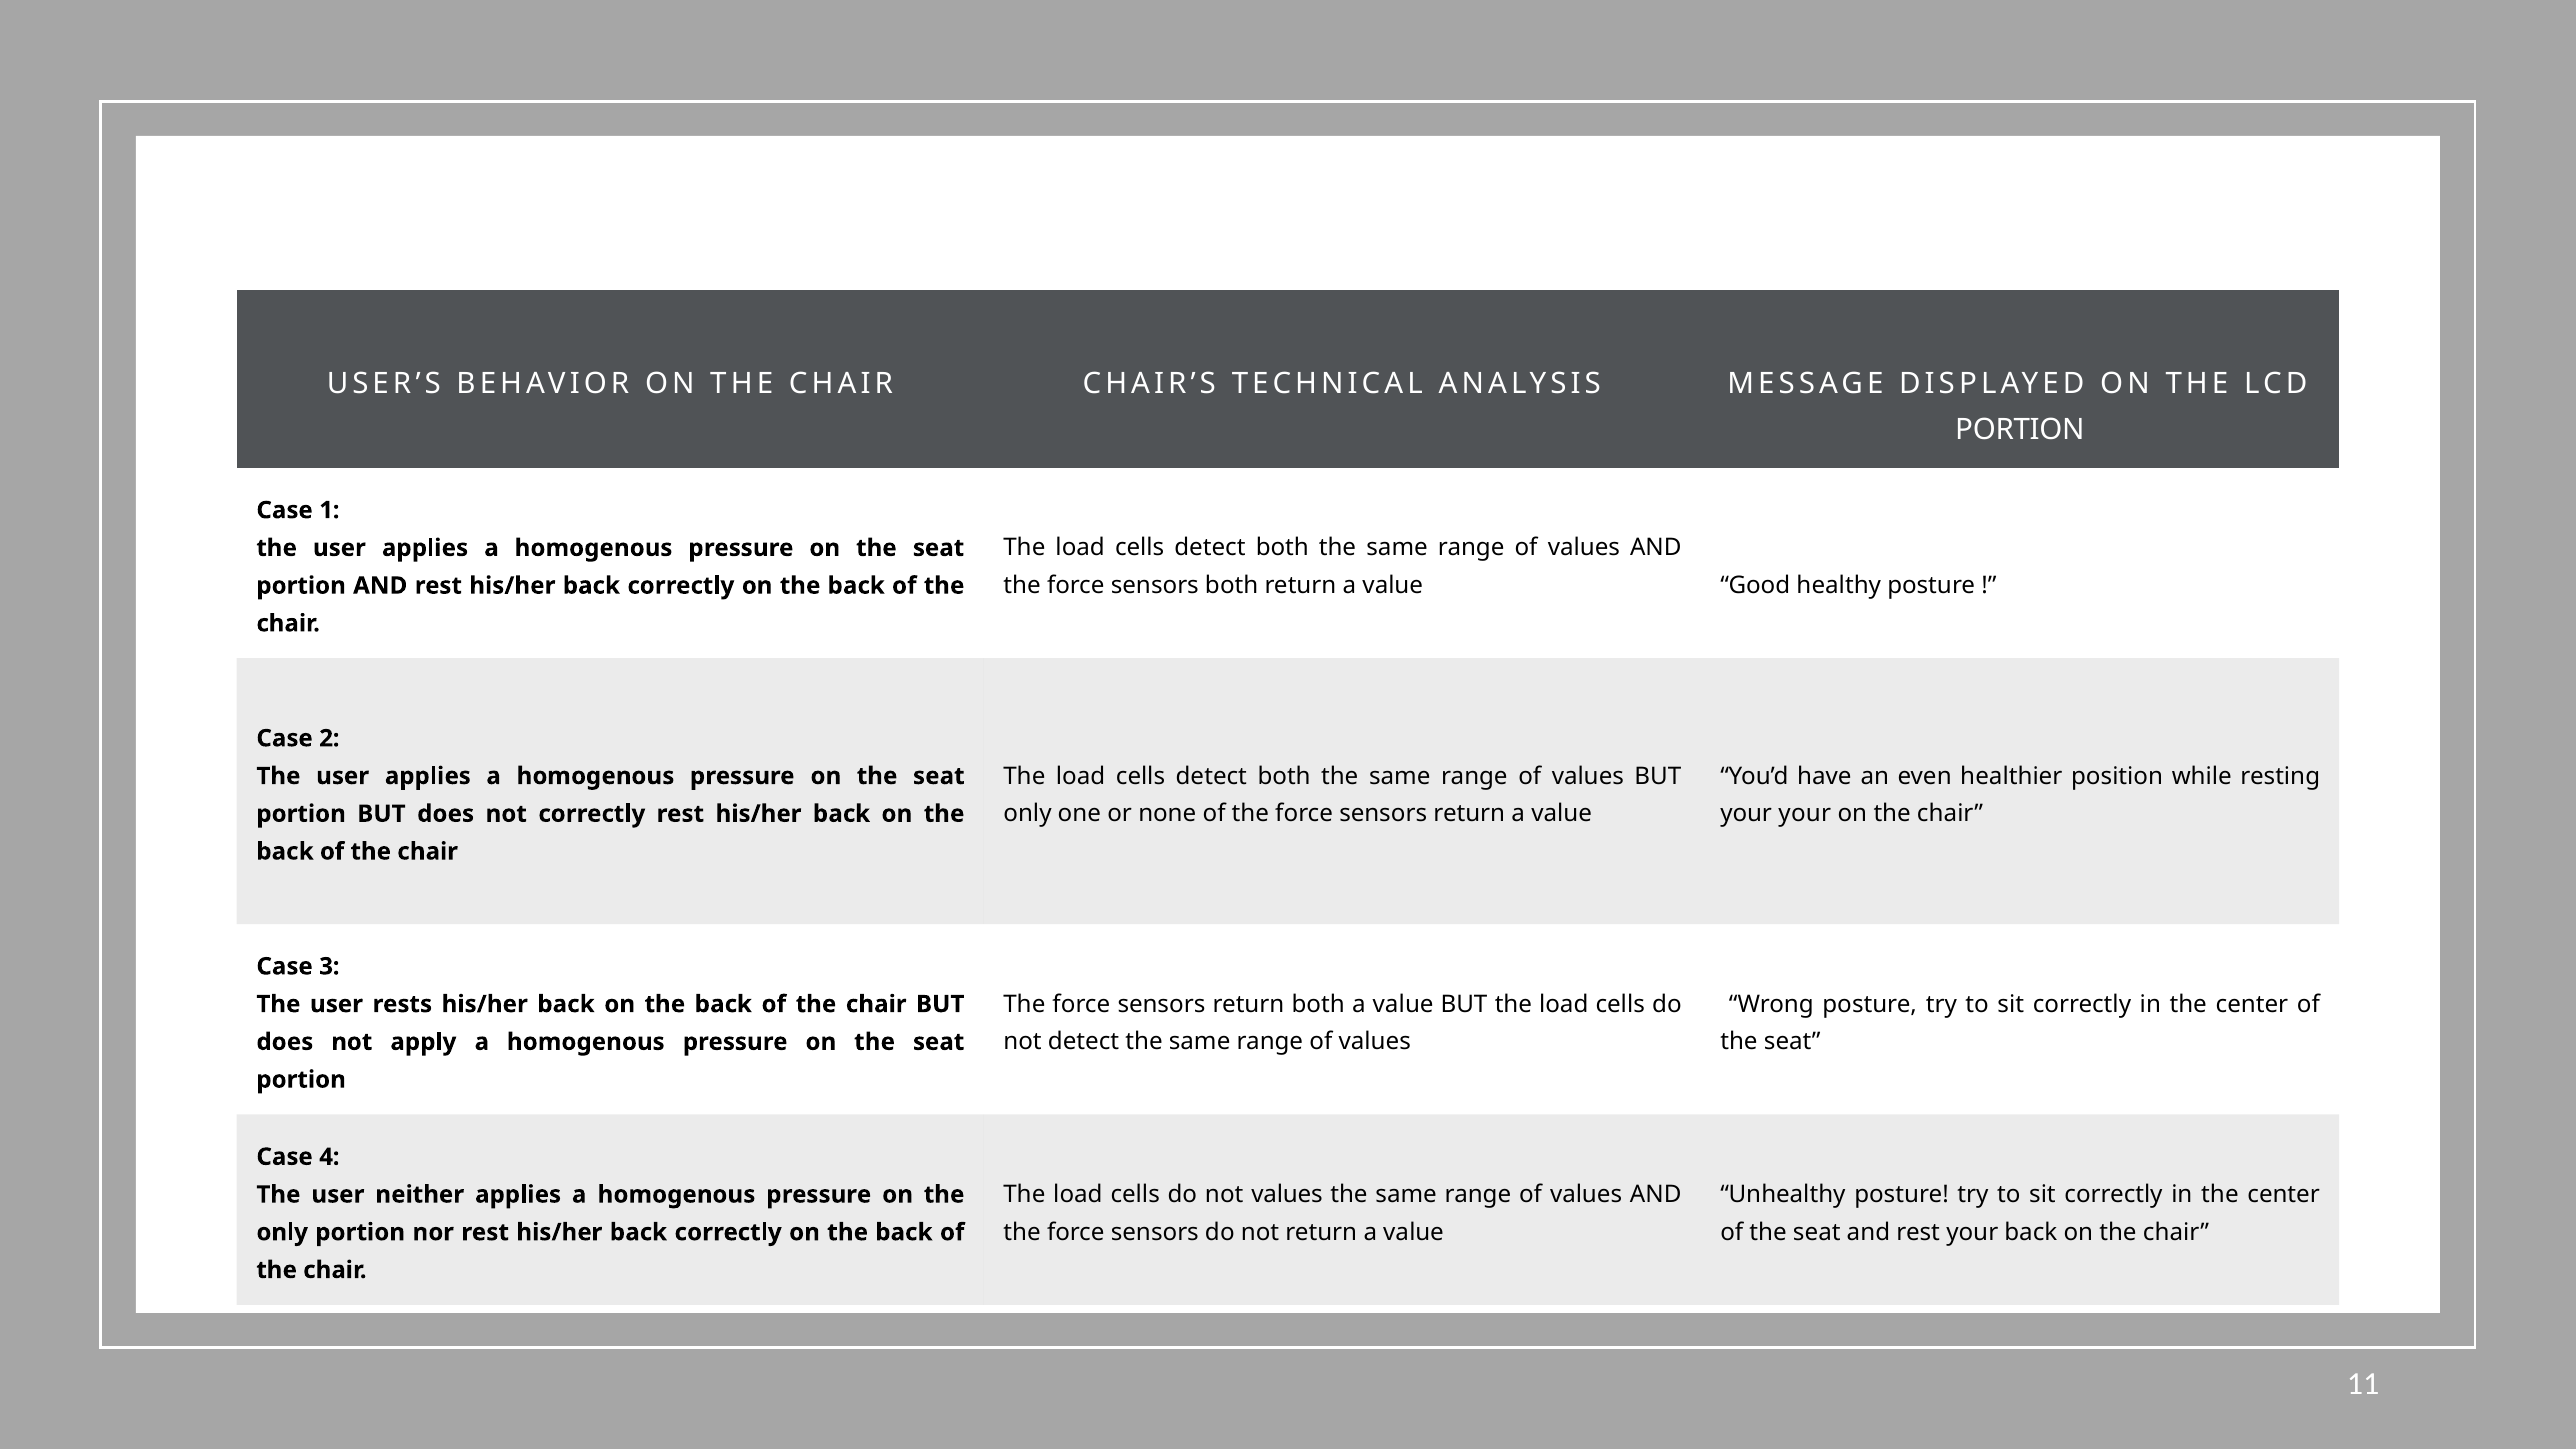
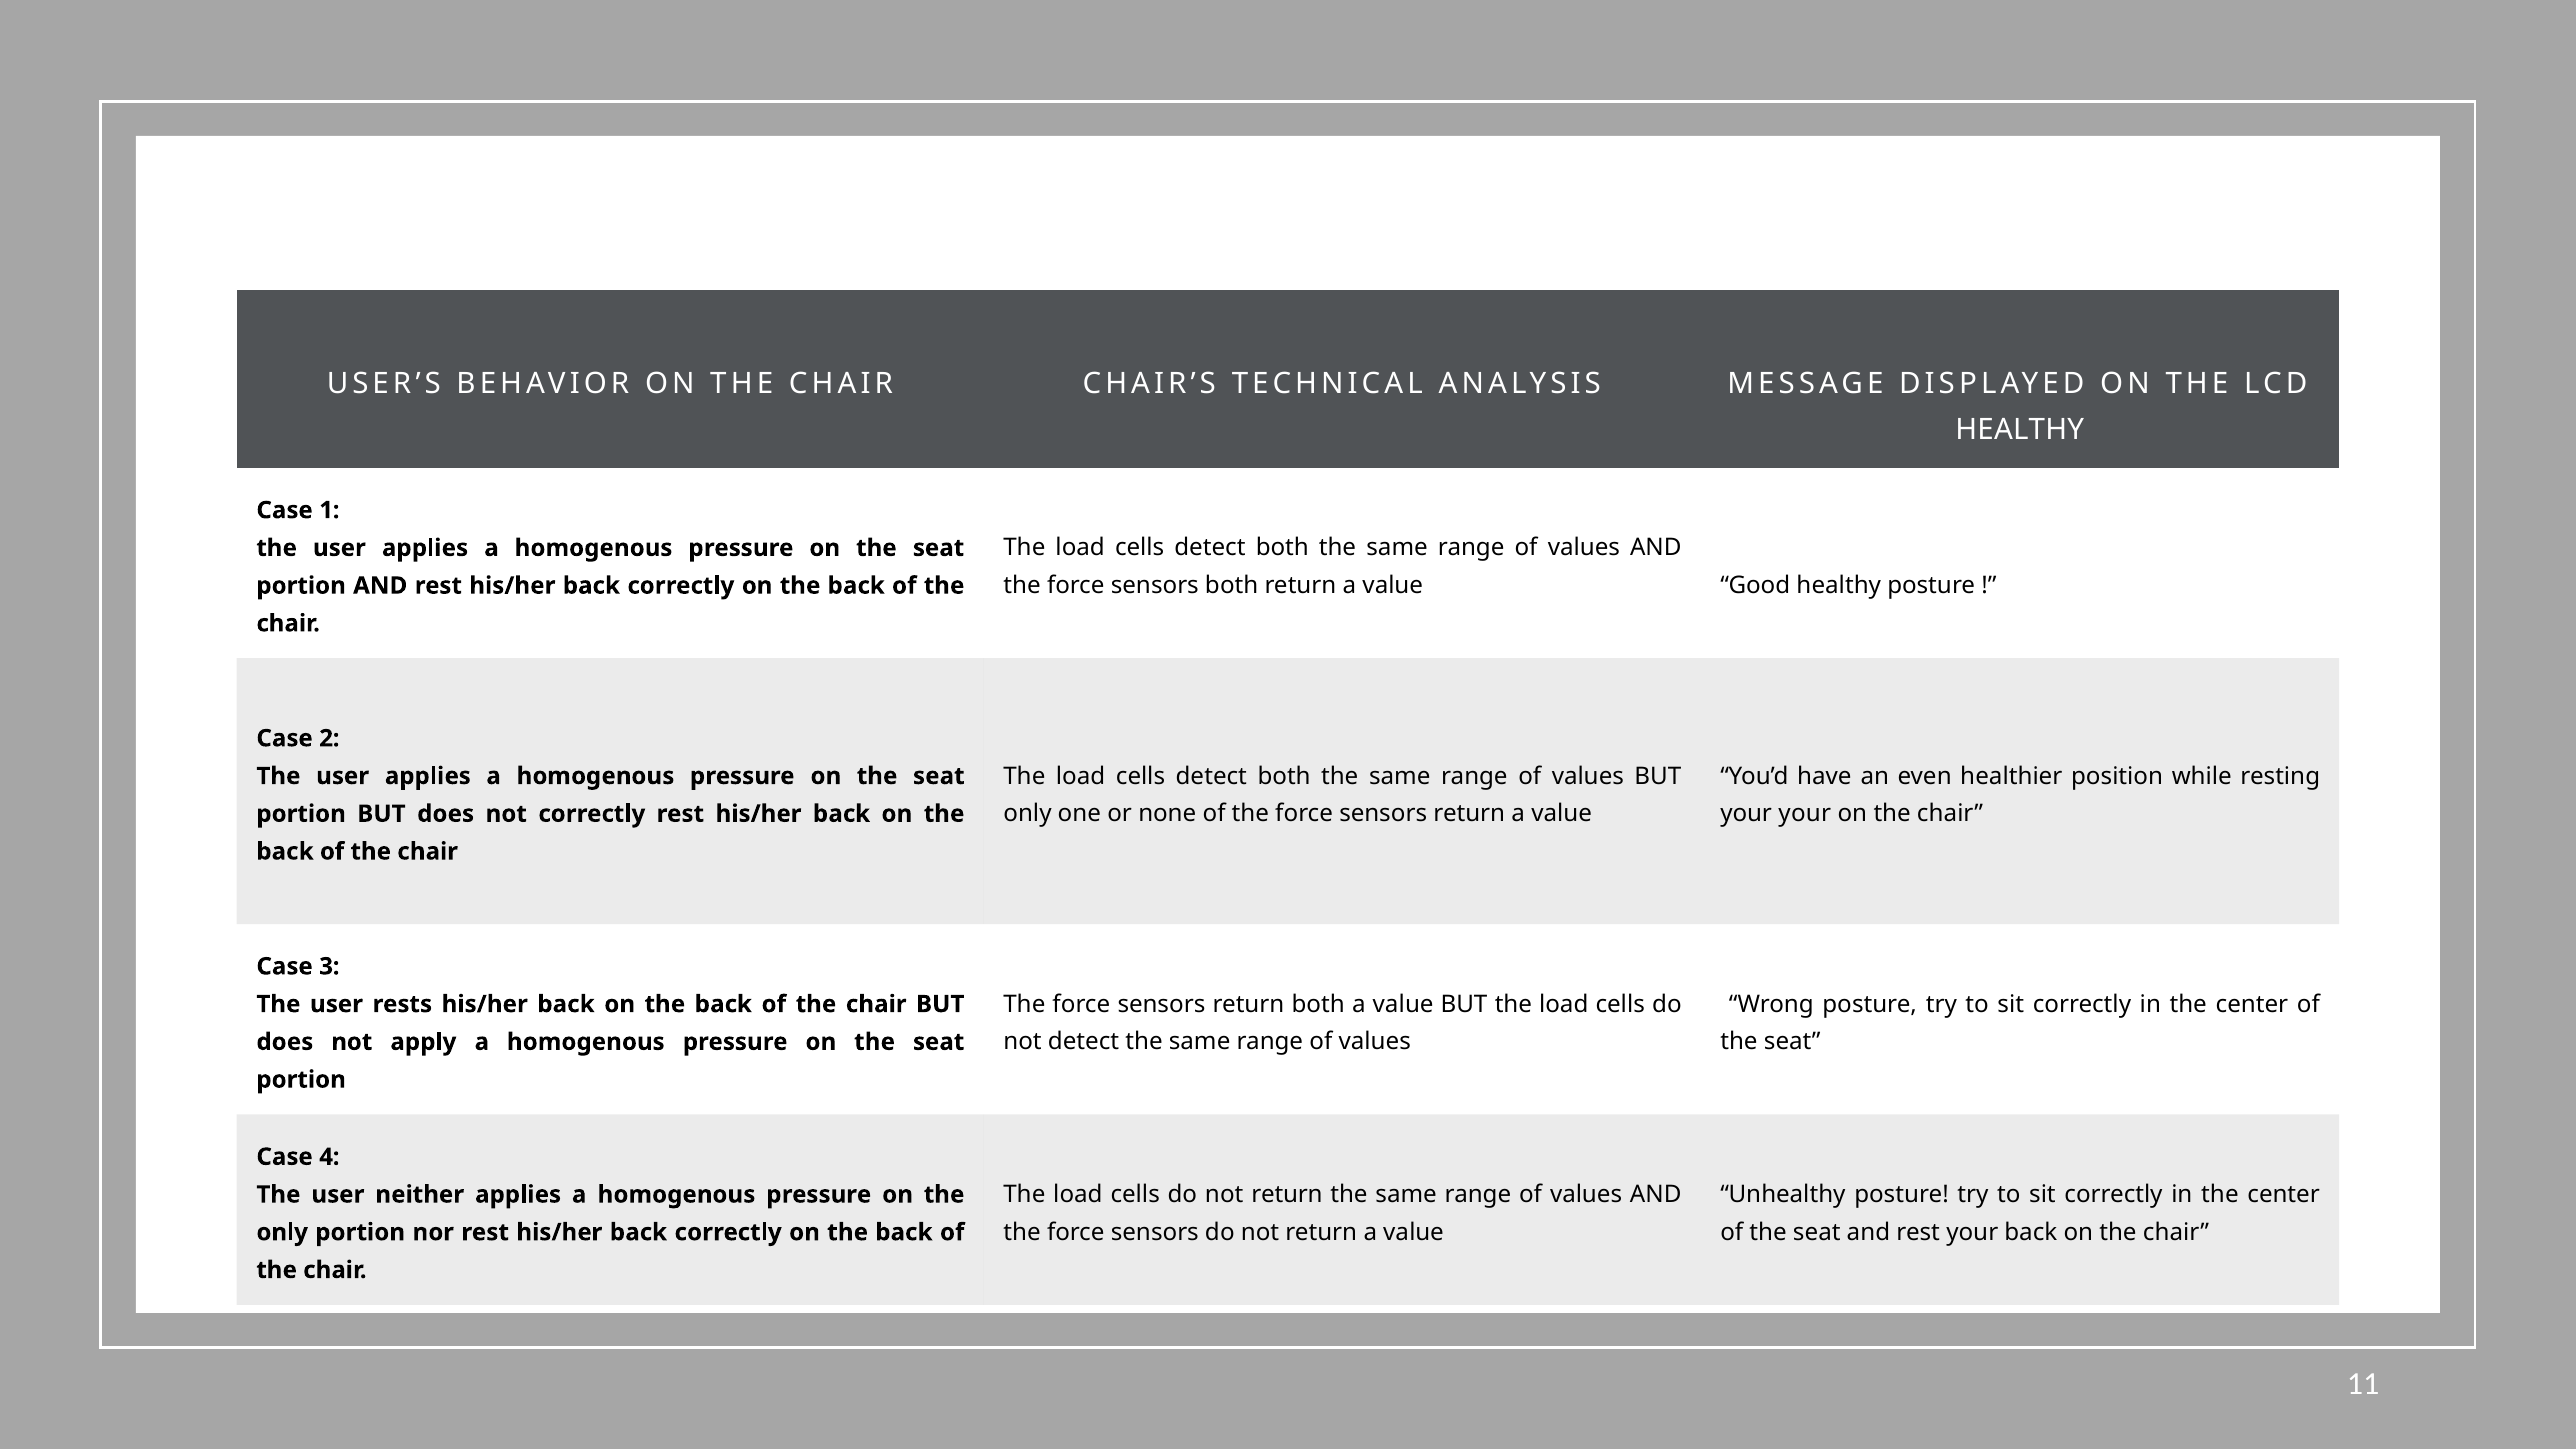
PORTION at (2020, 430): PORTION -> HEALTHY
cells do not values: values -> return
